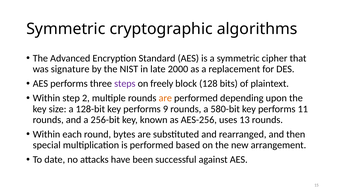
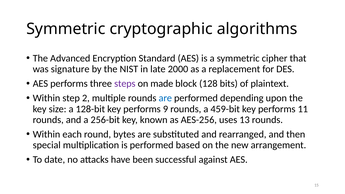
freely: freely -> made
are at (165, 98) colour: orange -> blue
580-bit: 580-bit -> 459-bit
